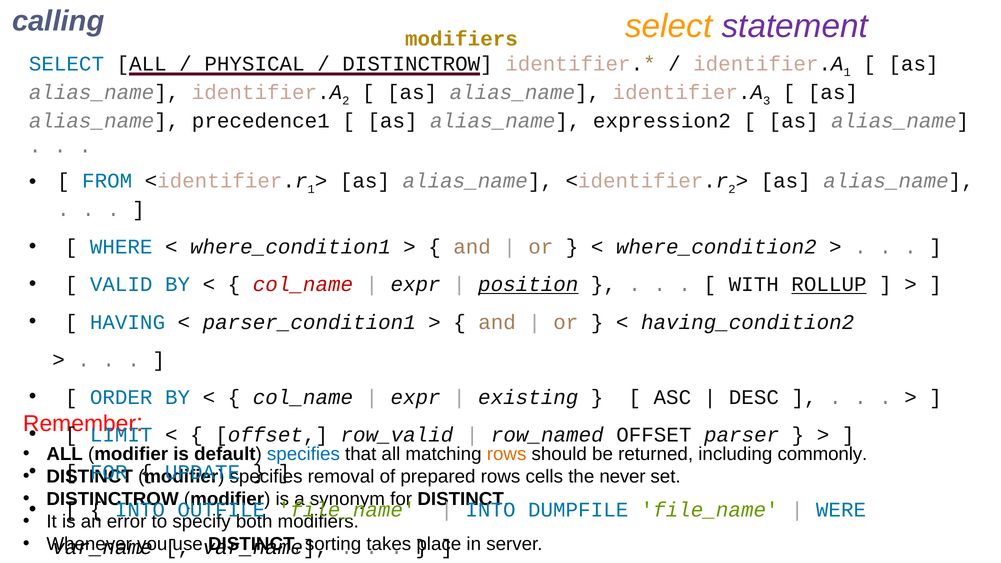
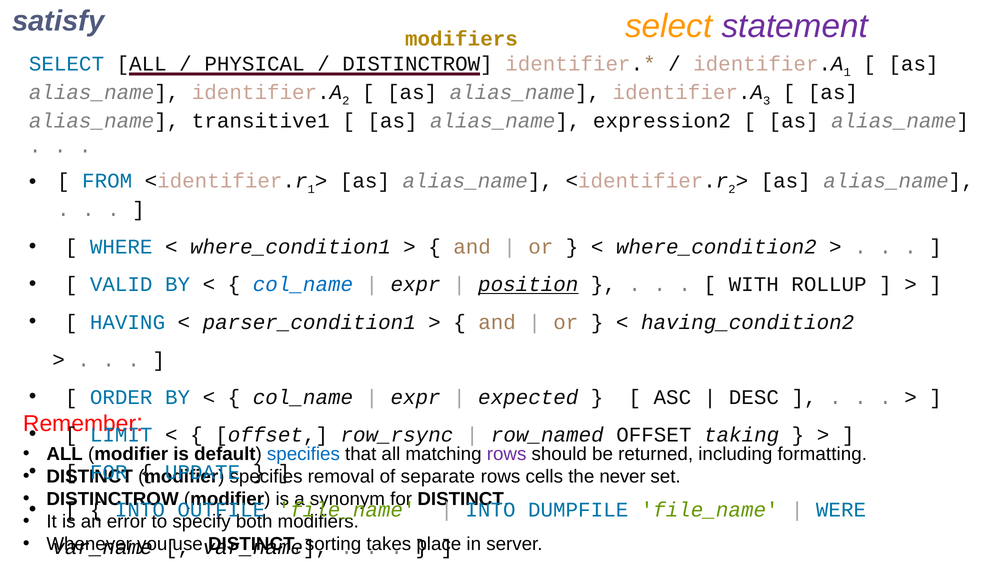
calling: calling -> satisfy
precedence1: precedence1 -> transitive1
col_name at (303, 285) colour: red -> blue
ROLLUP underline: present -> none
existing: existing -> expected
row_valid: row_valid -> row_rsync
parser: parser -> taking
rows at (507, 454) colour: orange -> purple
commonly: commonly -> formatting
prepared: prepared -> separate
